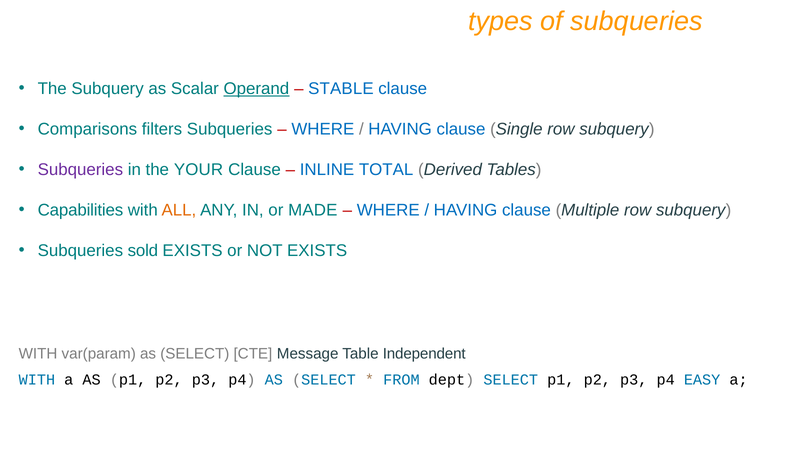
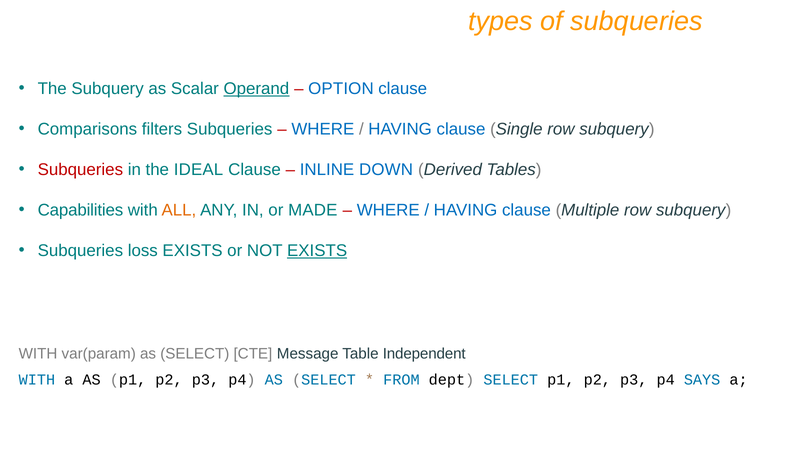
STABLE: STABLE -> OPTION
Subqueries at (80, 170) colour: purple -> red
YOUR: YOUR -> IDEAL
TOTAL: TOTAL -> DOWN
sold: sold -> loss
EXISTS at (317, 251) underline: none -> present
EASY: EASY -> SAYS
